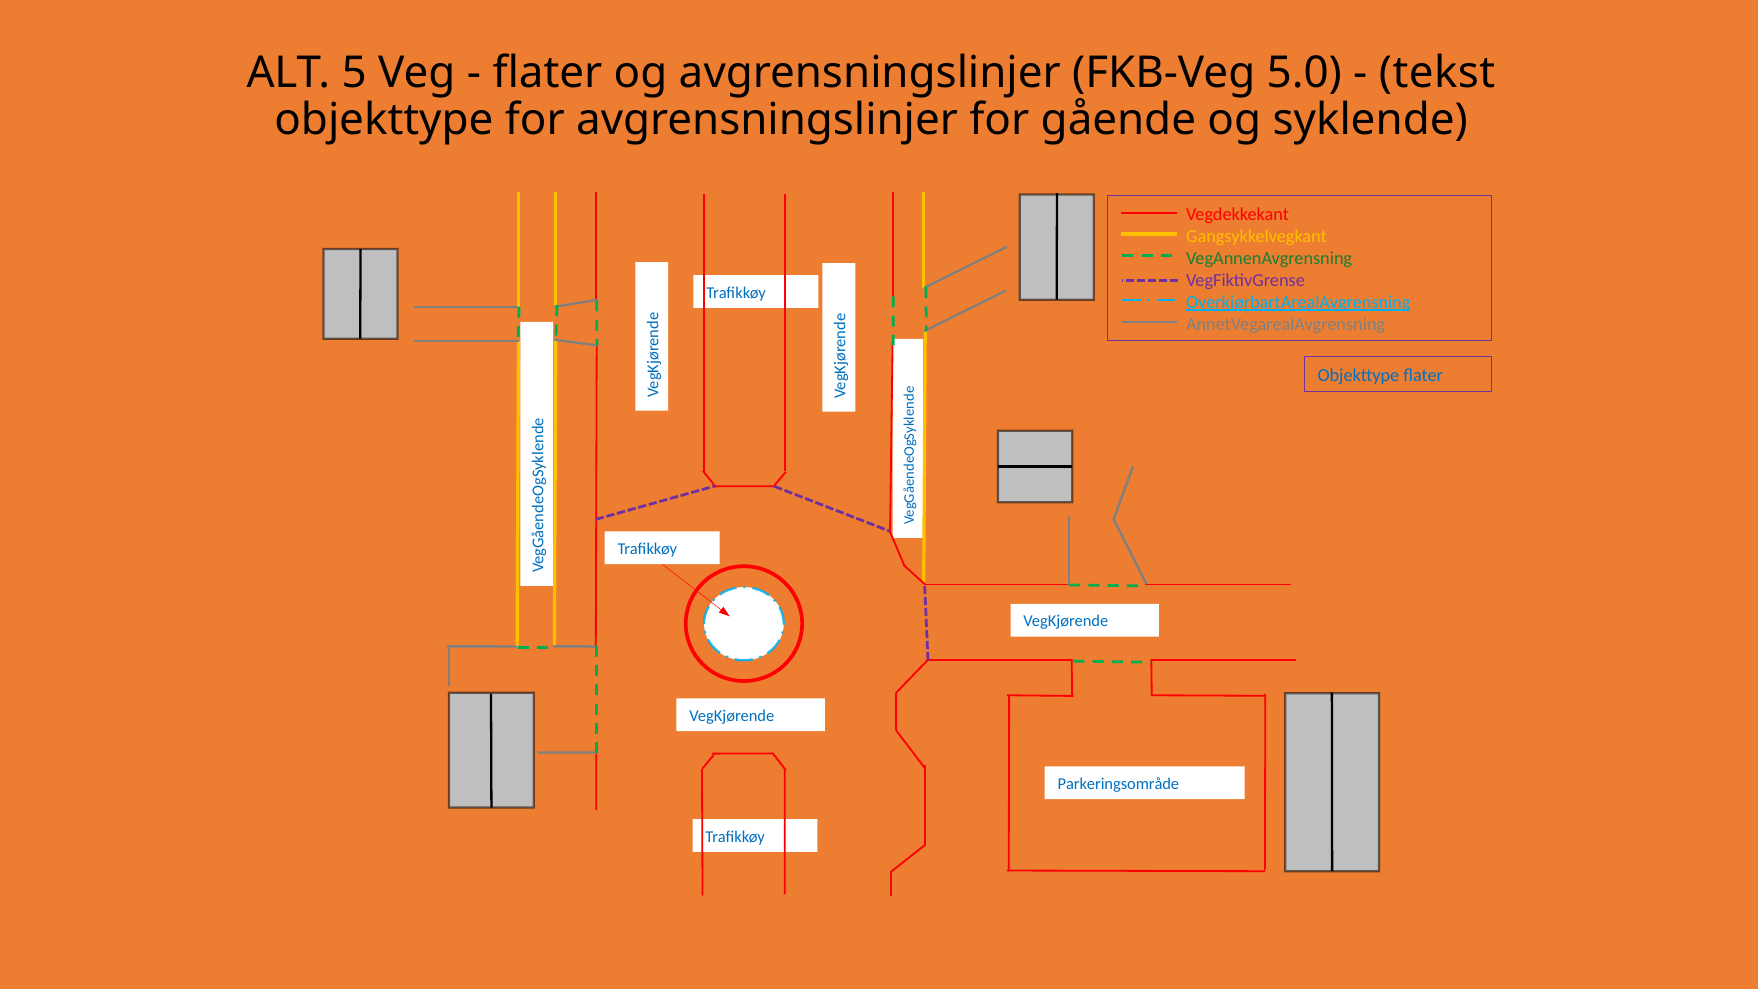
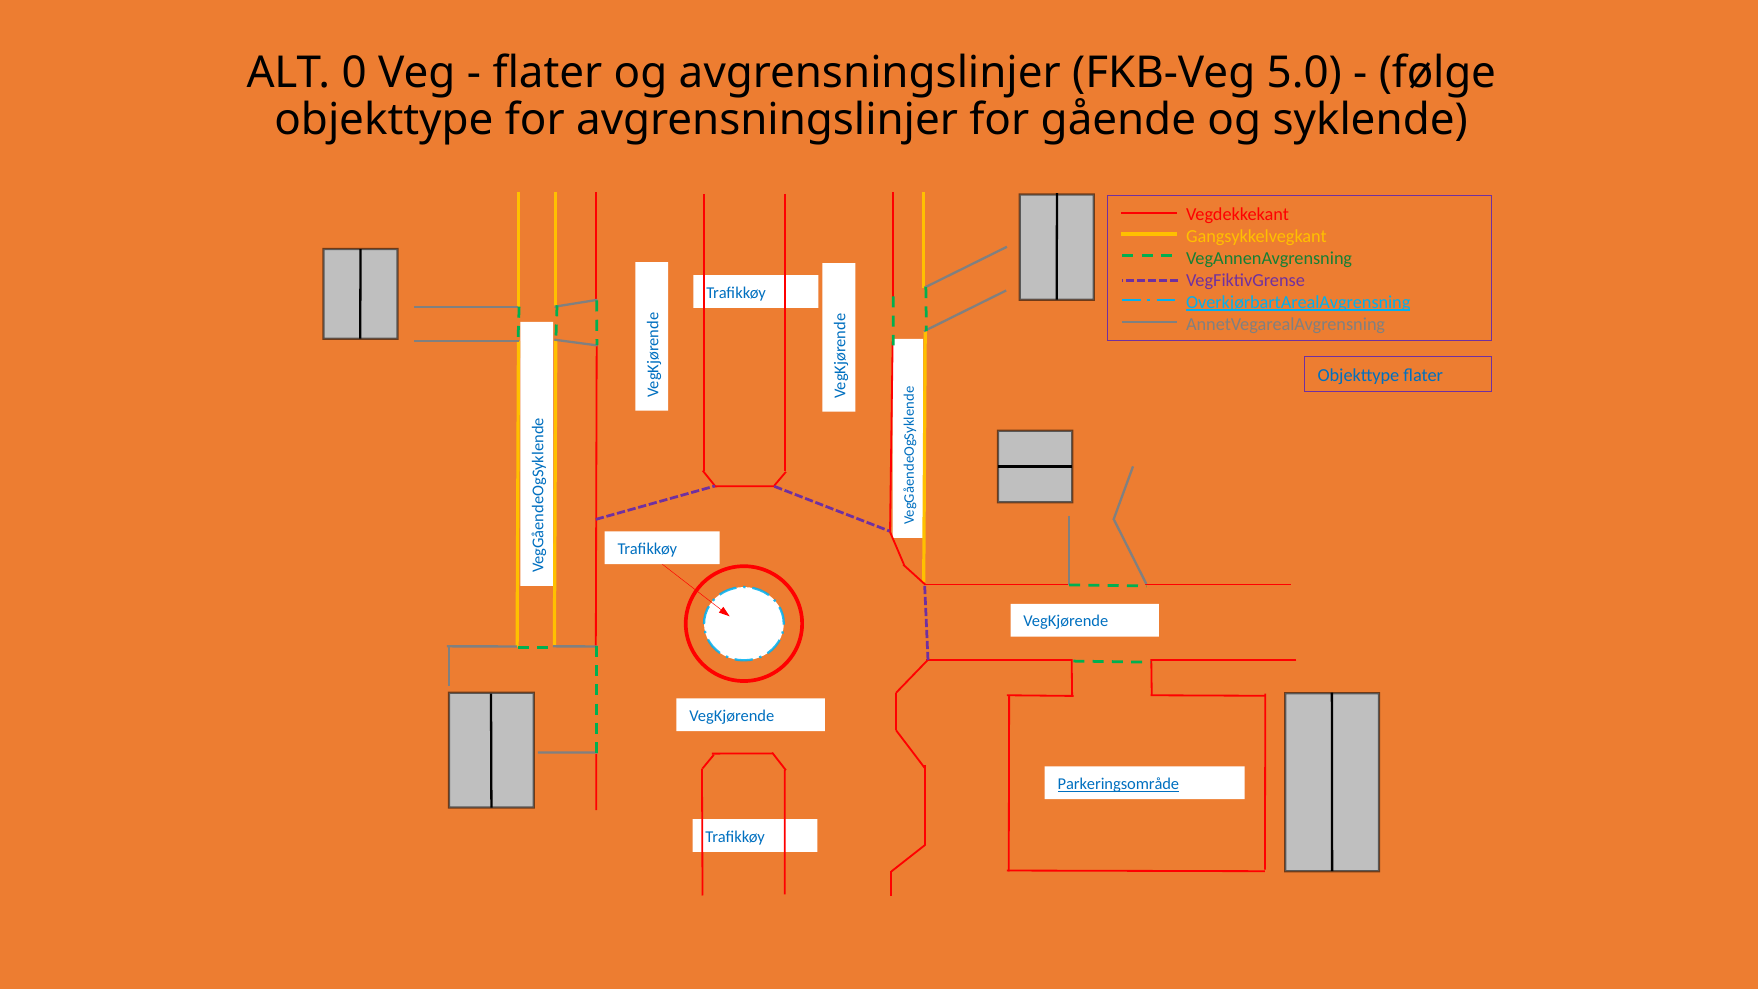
5: 5 -> 0
tekst: tekst -> følge
Parkeringsområde underline: none -> present
